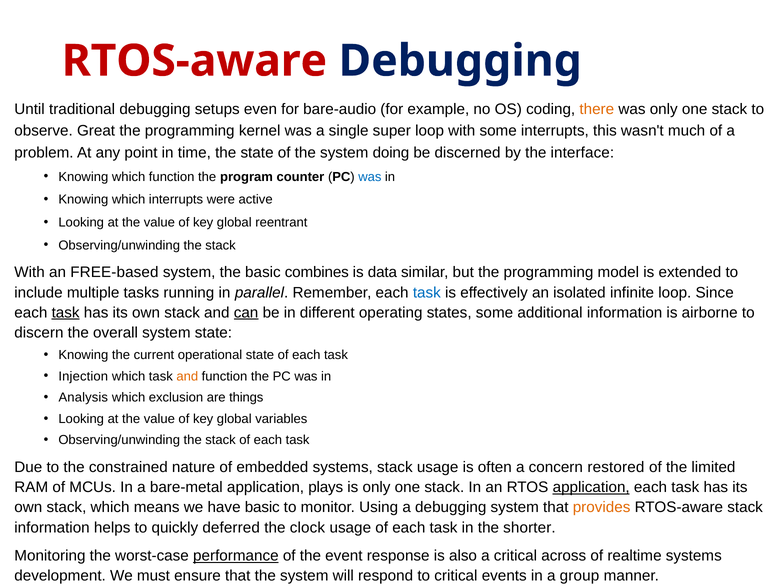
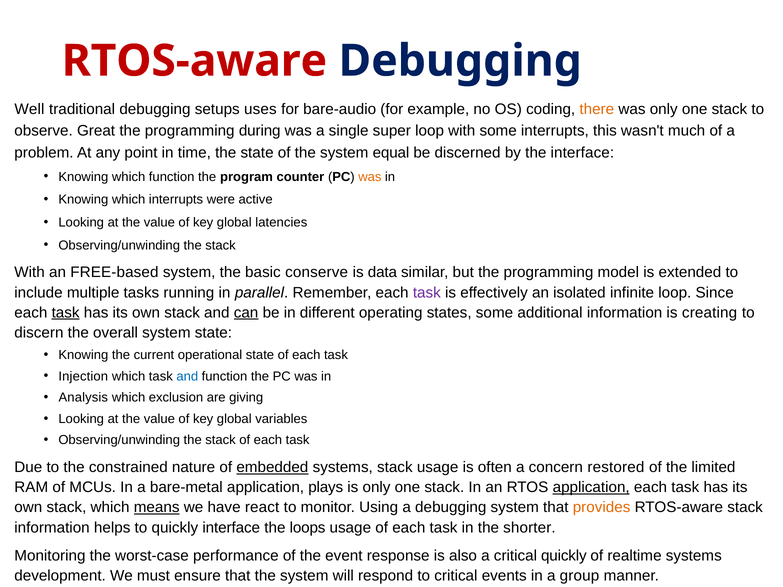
Until: Until -> Well
even: even -> uses
kernel: kernel -> during
doing: doing -> equal
was at (370, 177) colour: blue -> orange
reentrant: reentrant -> latencies
combines: combines -> conserve
task at (427, 293) colour: blue -> purple
airborne: airborne -> creating
and at (187, 377) colour: orange -> blue
things: things -> giving
embedded underline: none -> present
means underline: none -> present
have basic: basic -> react
quickly deferred: deferred -> interface
clock: clock -> loops
performance underline: present -> none
critical across: across -> quickly
